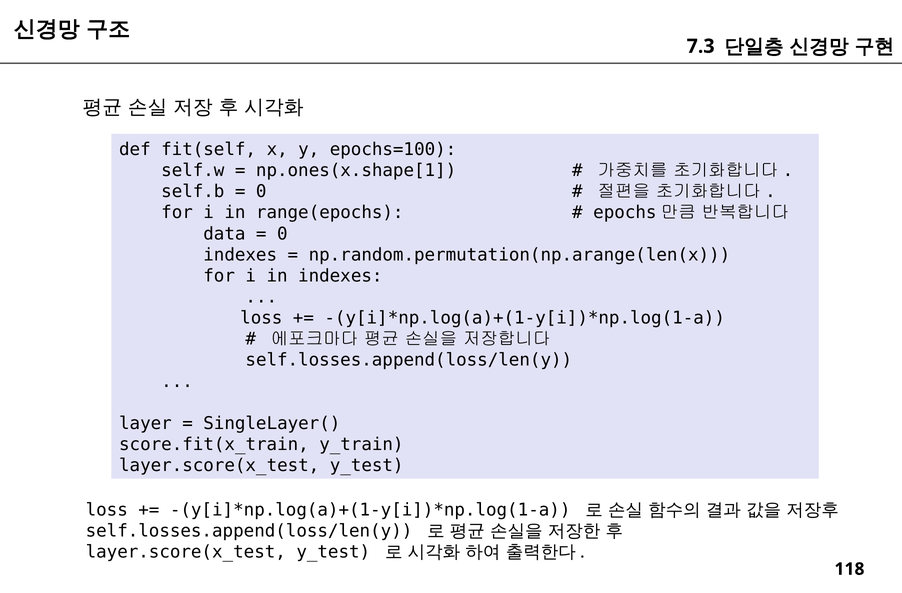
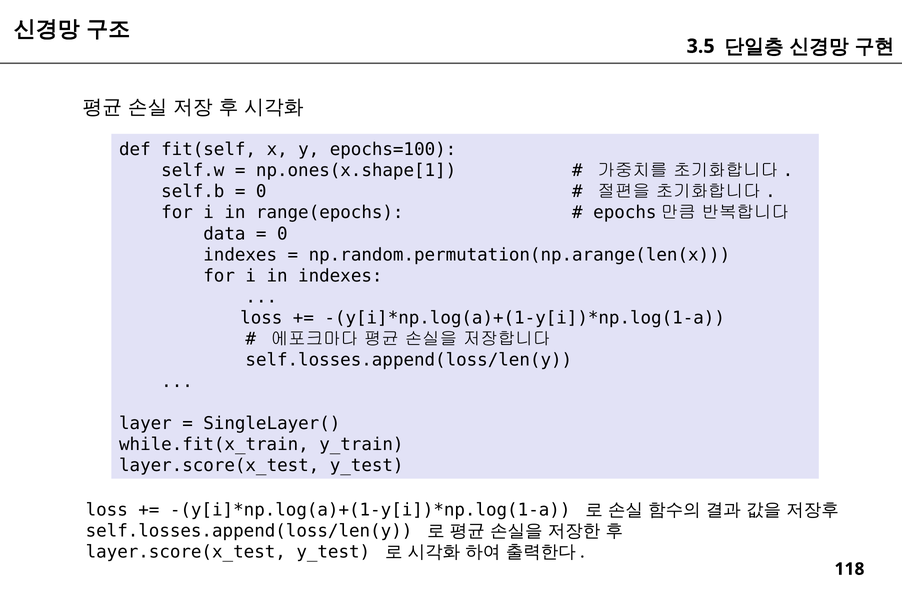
7.3: 7.3 -> 3.5
score.fit(x_train: score.fit(x_train -> while.fit(x_train
